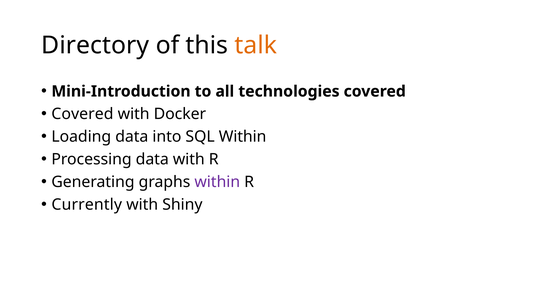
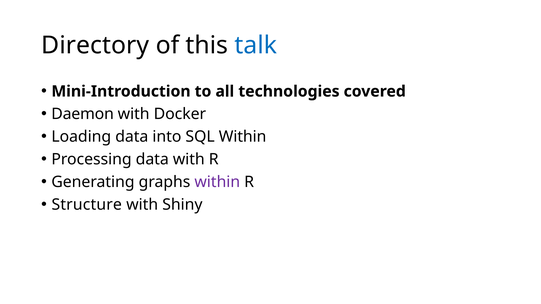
talk colour: orange -> blue
Covered at (82, 114): Covered -> Daemon
Currently: Currently -> Structure
